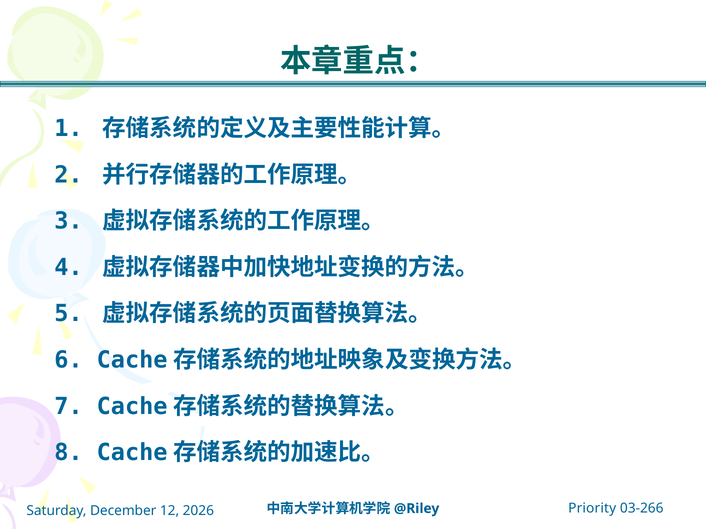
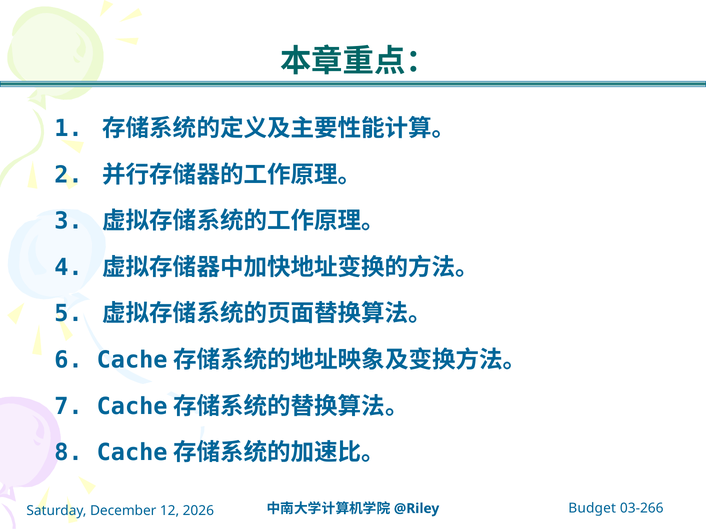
Priority: Priority -> Budget
